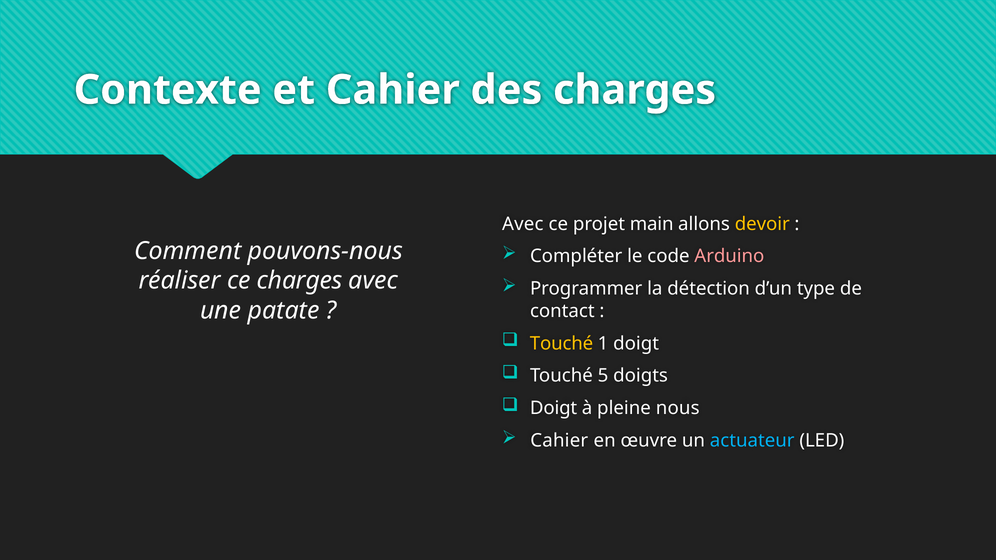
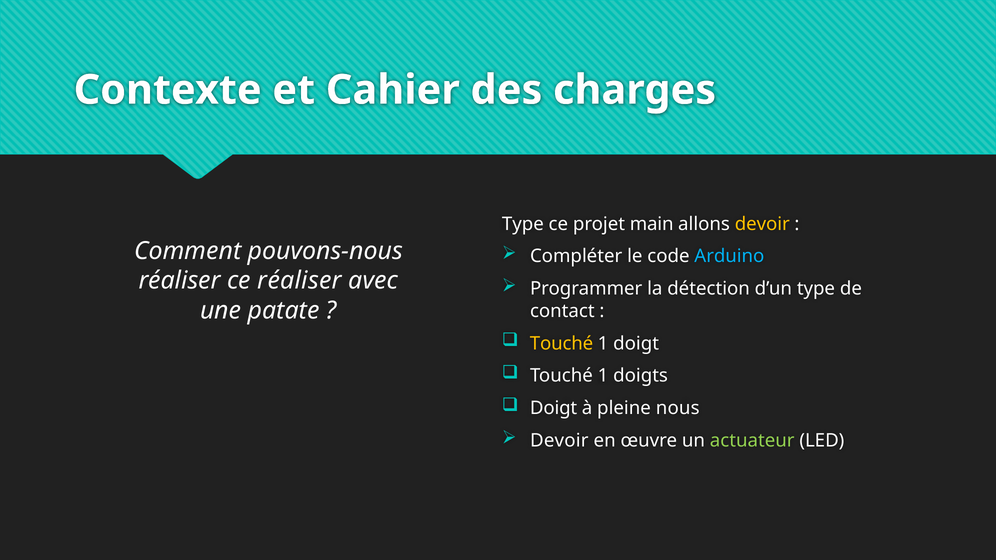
Avec at (523, 224): Avec -> Type
Arduino colour: pink -> light blue
ce charges: charges -> réaliser
5 at (603, 376): 5 -> 1
Cahier at (559, 441): Cahier -> Devoir
actuateur colour: light blue -> light green
